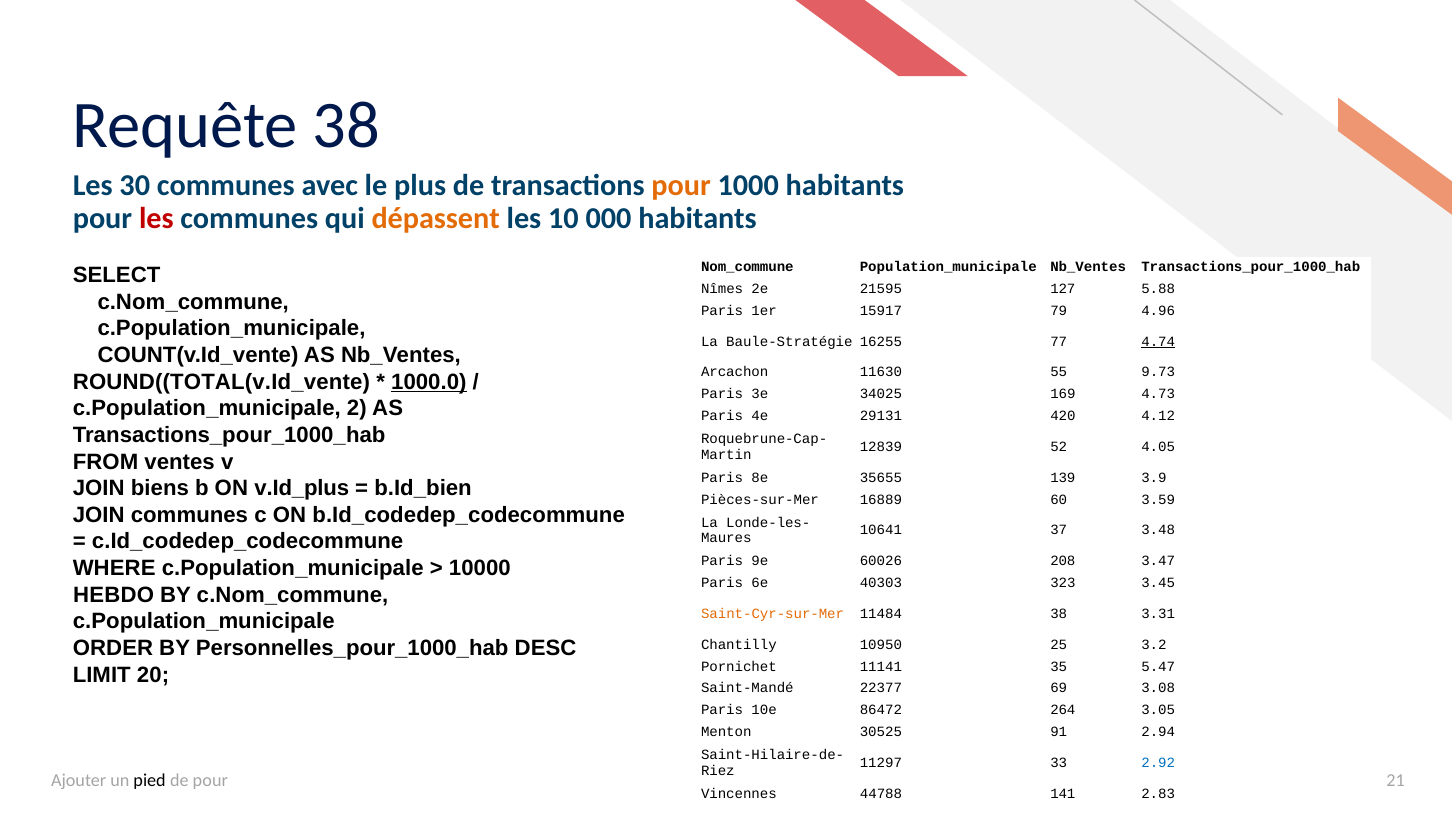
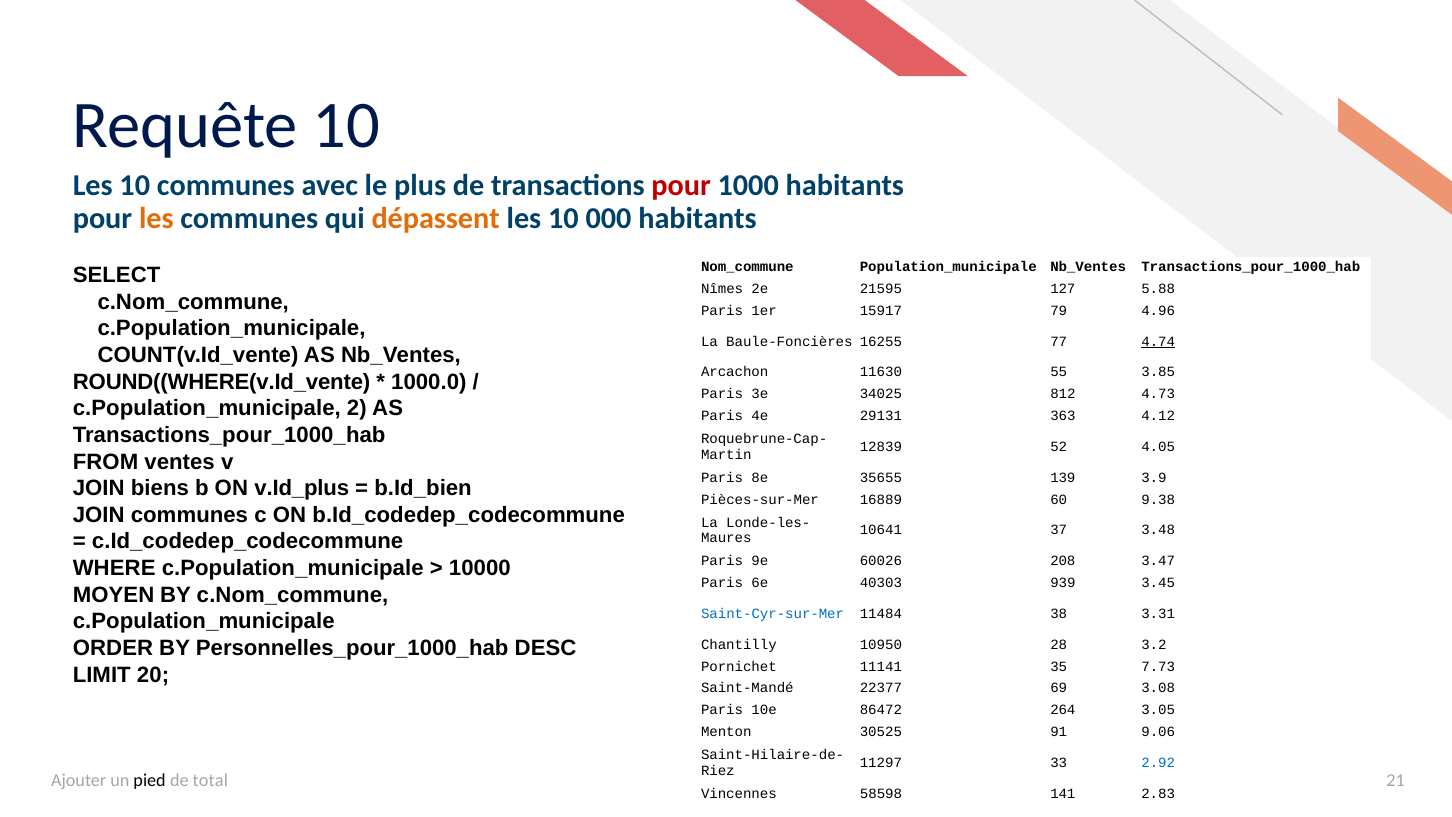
Requête 38: 38 -> 10
30 at (135, 186): 30 -> 10
pour at (681, 186) colour: orange -> red
les at (156, 218) colour: red -> orange
Baule-Stratégie: Baule-Stratégie -> Baule-Foncières
9.73: 9.73 -> 3.85
ROUND((TOTAL(v.Id_vente: ROUND((TOTAL(v.Id_vente -> ROUND((WHERE(v.Id_vente
1000.0 underline: present -> none
169: 169 -> 812
420: 420 -> 363
3.59: 3.59 -> 9.38
323: 323 -> 939
HEBDO: HEBDO -> MOYEN
Saint-Cyr-sur-Mer colour: orange -> blue
25: 25 -> 28
5.47: 5.47 -> 7.73
2.94: 2.94 -> 9.06
de pour: pour -> total
44788: 44788 -> 58598
